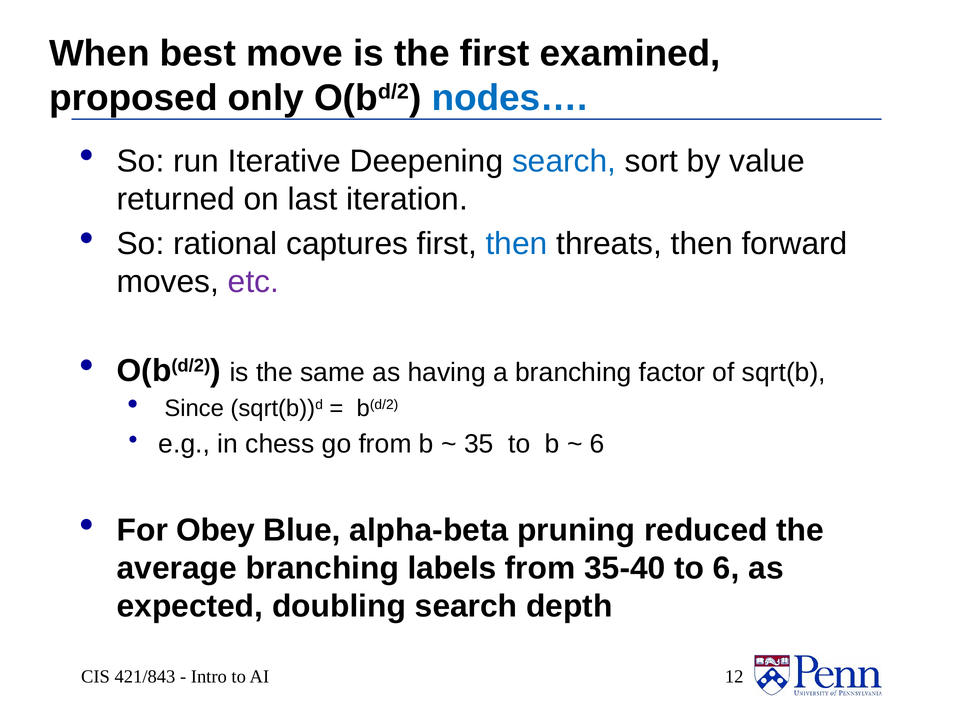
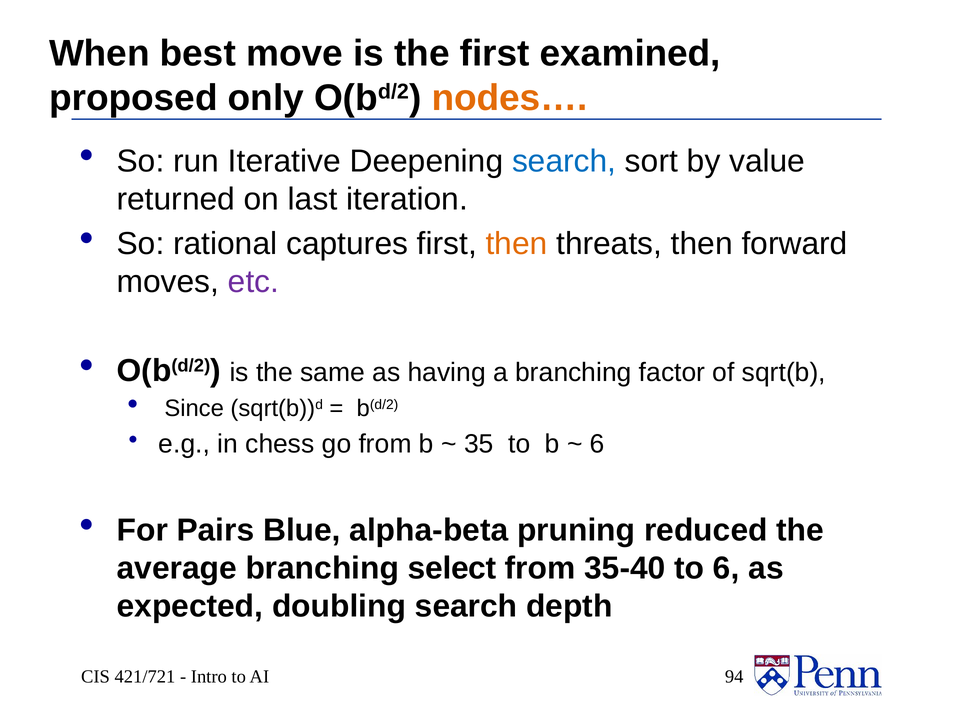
nodes… colour: blue -> orange
then at (517, 244) colour: blue -> orange
Obey: Obey -> Pairs
labels: labels -> select
421/843: 421/843 -> 421/721
12: 12 -> 94
